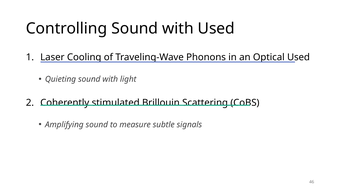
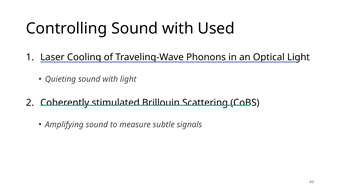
Used at (298, 57): Used -> Light
